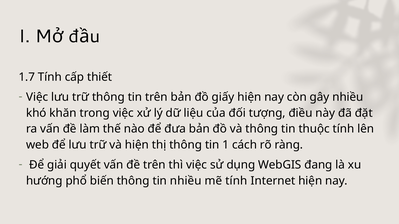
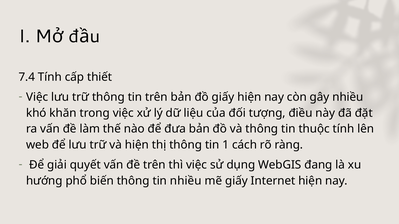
1.7: 1.7 -> 7.4
mẽ tính: tính -> giấy
